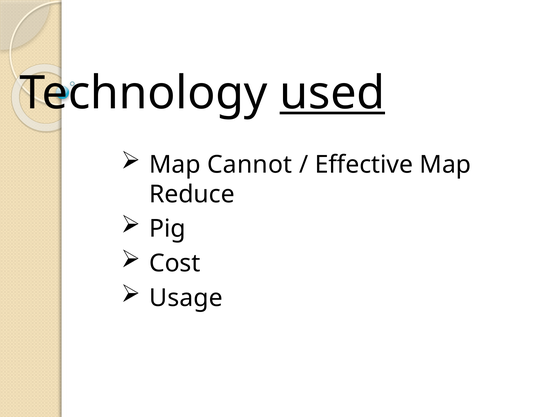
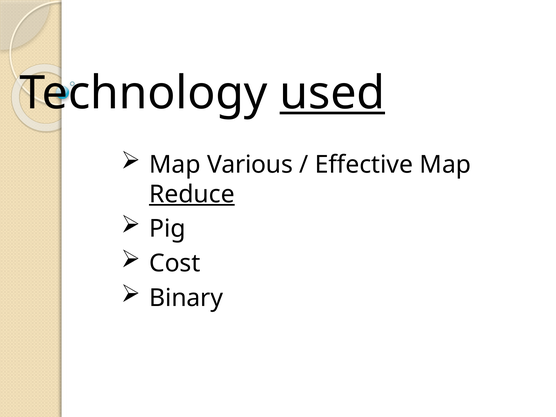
Cannot: Cannot -> Various
Reduce underline: none -> present
Usage: Usage -> Binary
